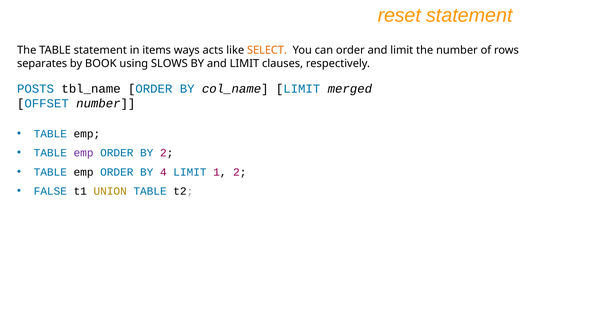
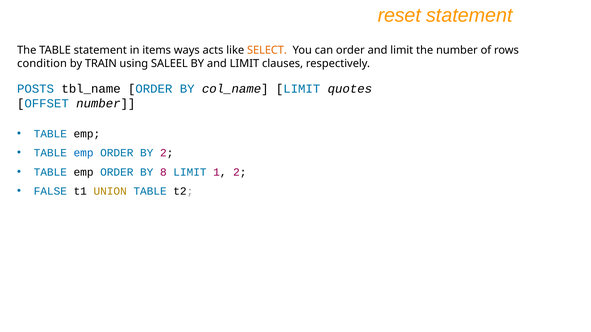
separates: separates -> condition
BOOK: BOOK -> TRAIN
SLOWS: SLOWS -> SALEEL
merged: merged -> quotes
emp at (84, 153) colour: purple -> blue
4: 4 -> 8
